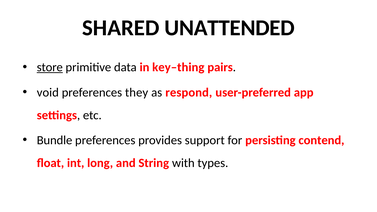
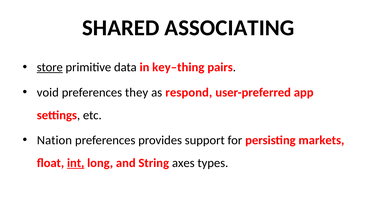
UNATTENDED: UNATTENDED -> ASSOCIATING
Bundle: Bundle -> Nation
contend: contend -> markets
int underline: none -> present
with: with -> axes
